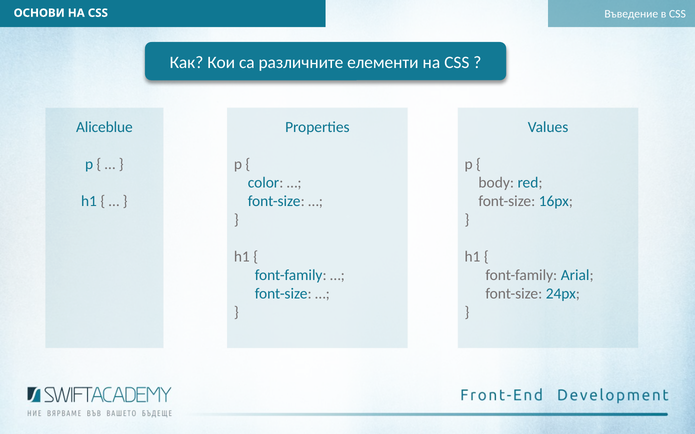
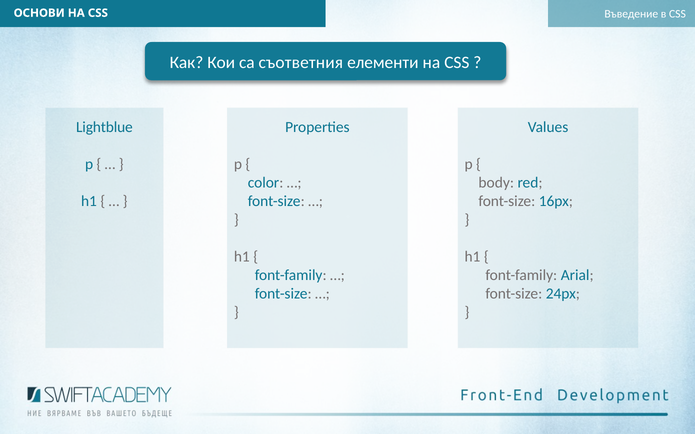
различните: различните -> съответния
Aliceblue: Aliceblue -> Lightblue
